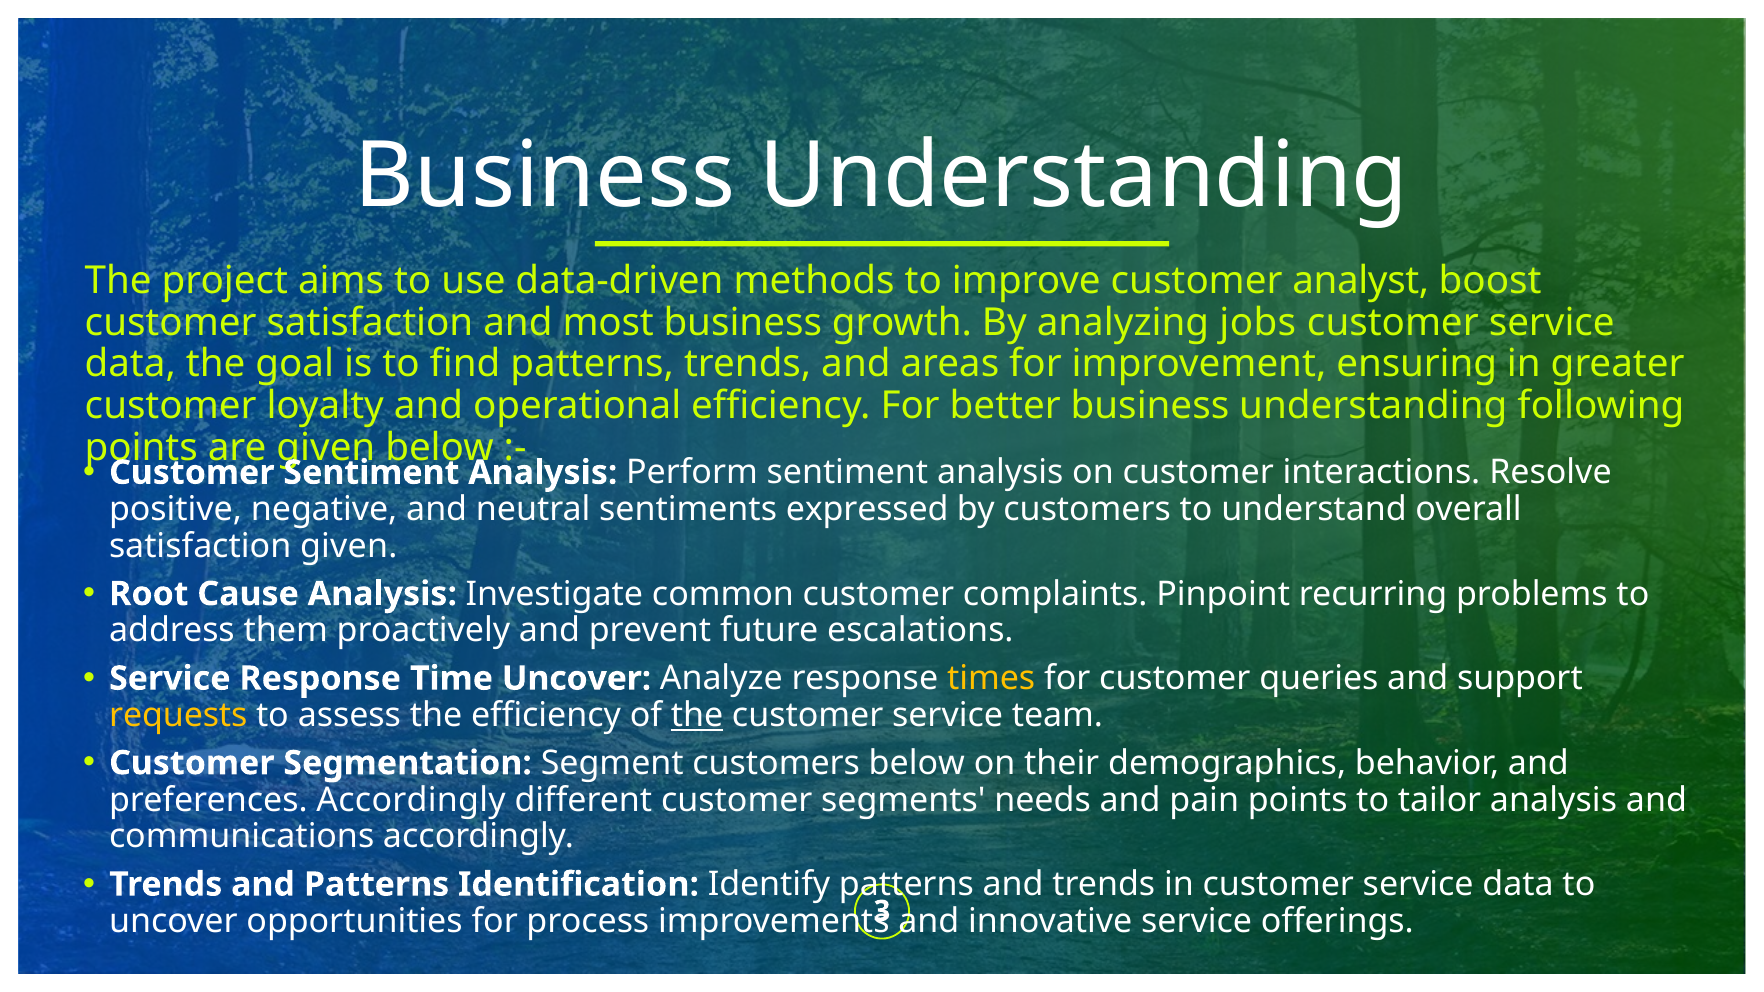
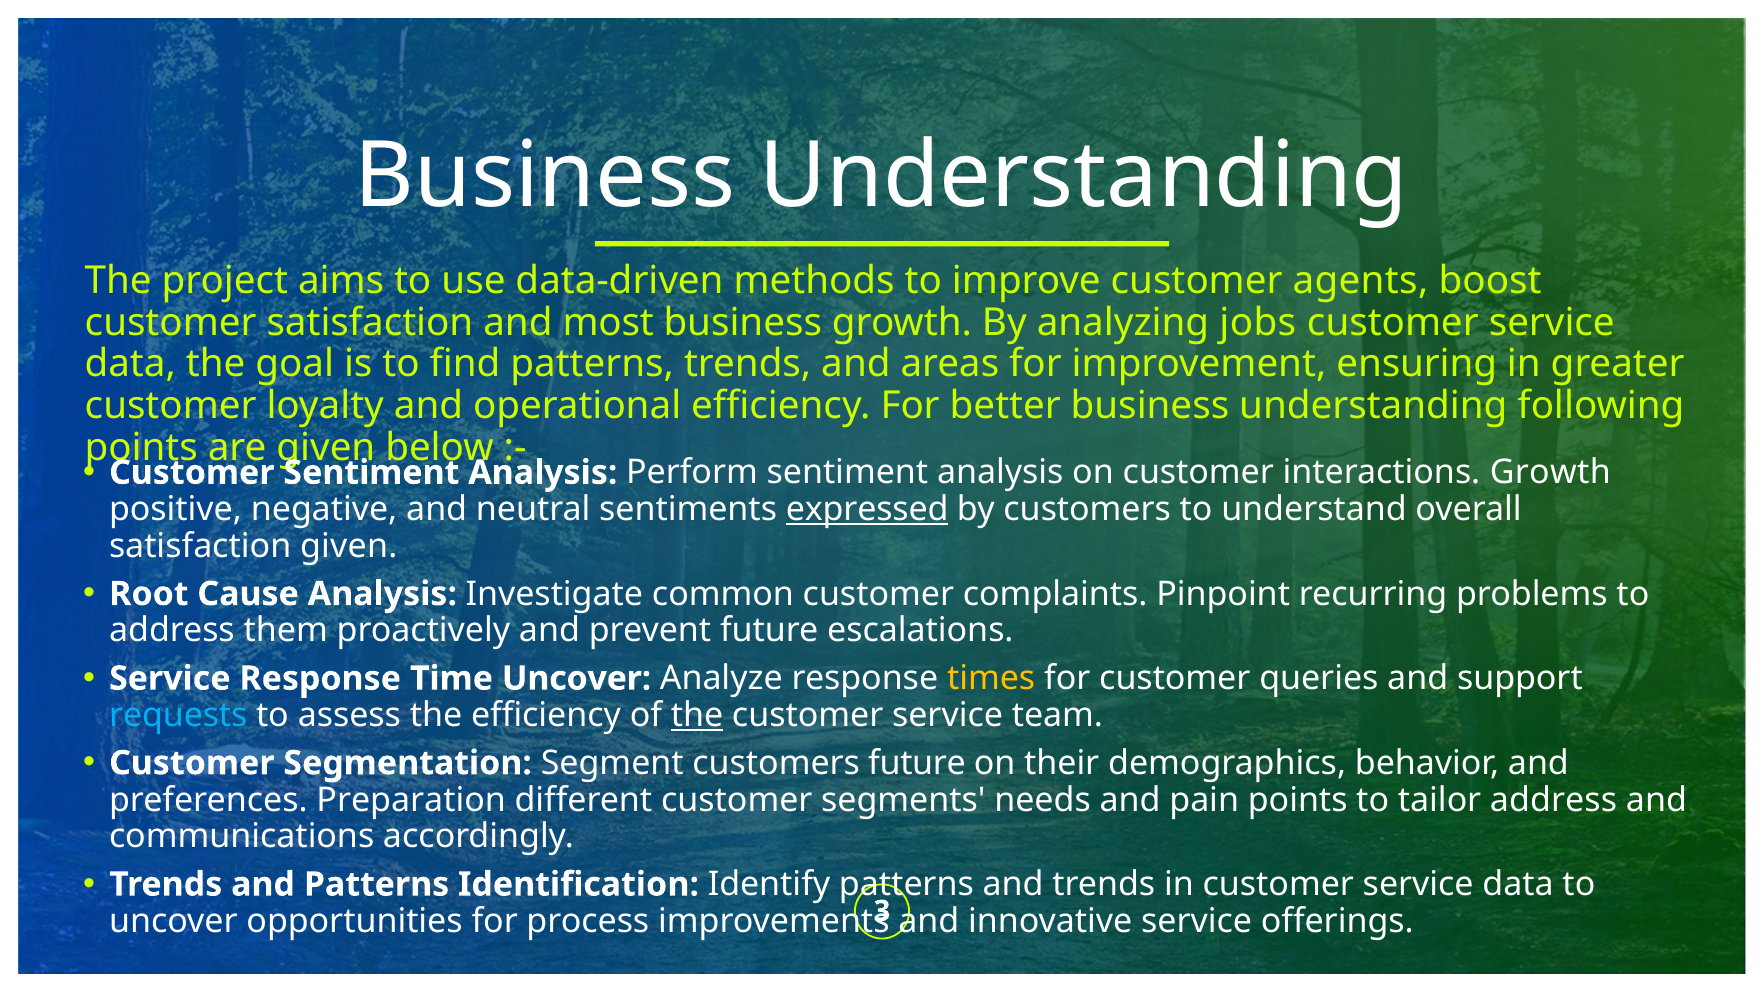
analyst: analyst -> agents
interactions Resolve: Resolve -> Growth
expressed underline: none -> present
requests colour: yellow -> light blue
customers below: below -> future
preferences Accordingly: Accordingly -> Preparation
tailor analysis: analysis -> address
